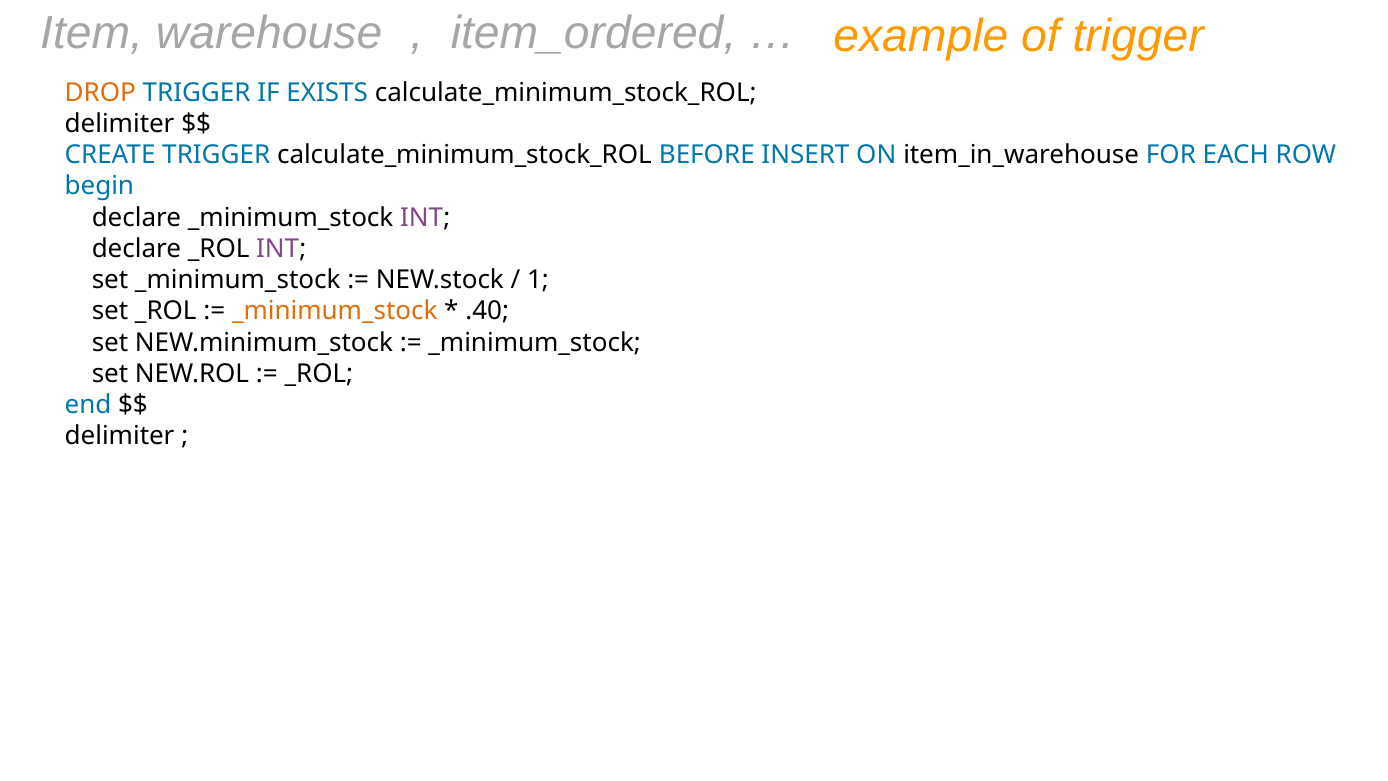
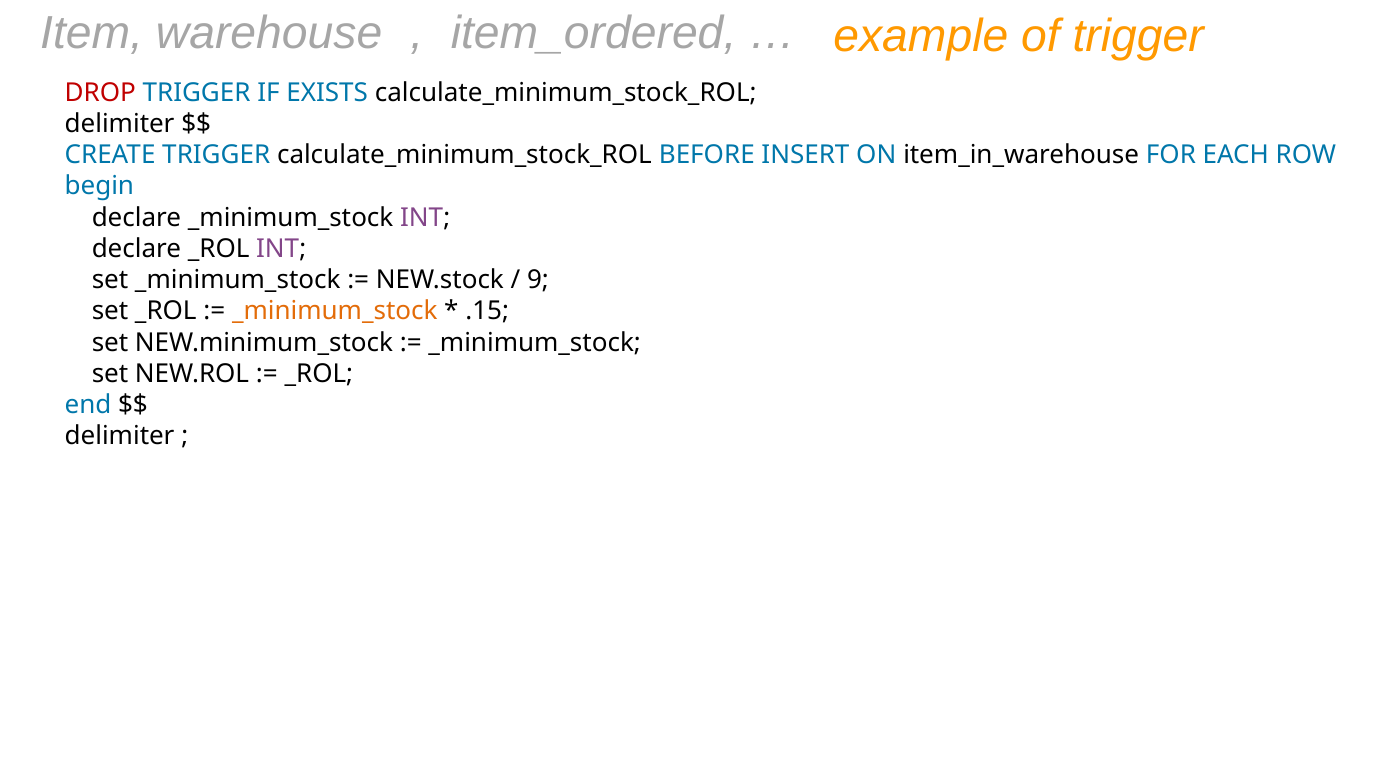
DROP colour: orange -> red
1: 1 -> 9
.40: .40 -> .15
